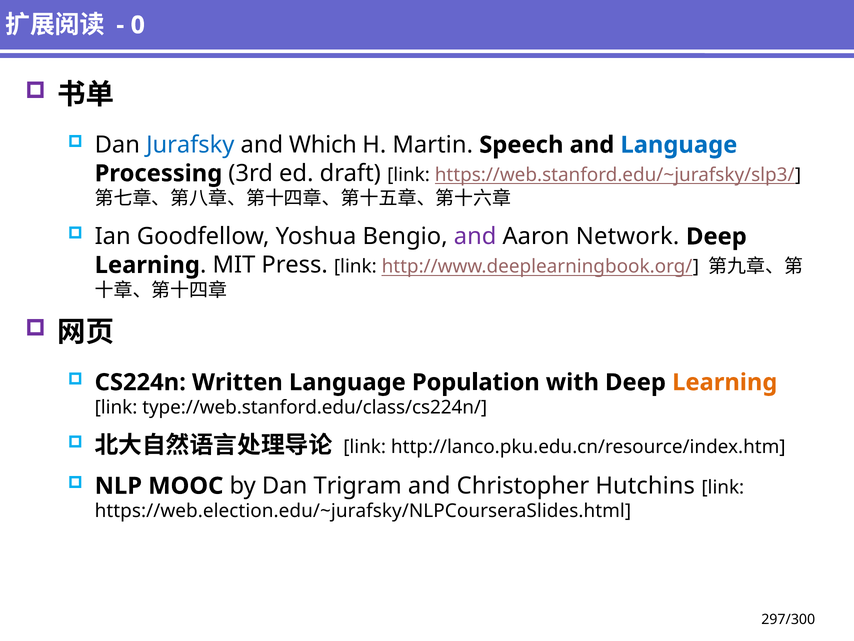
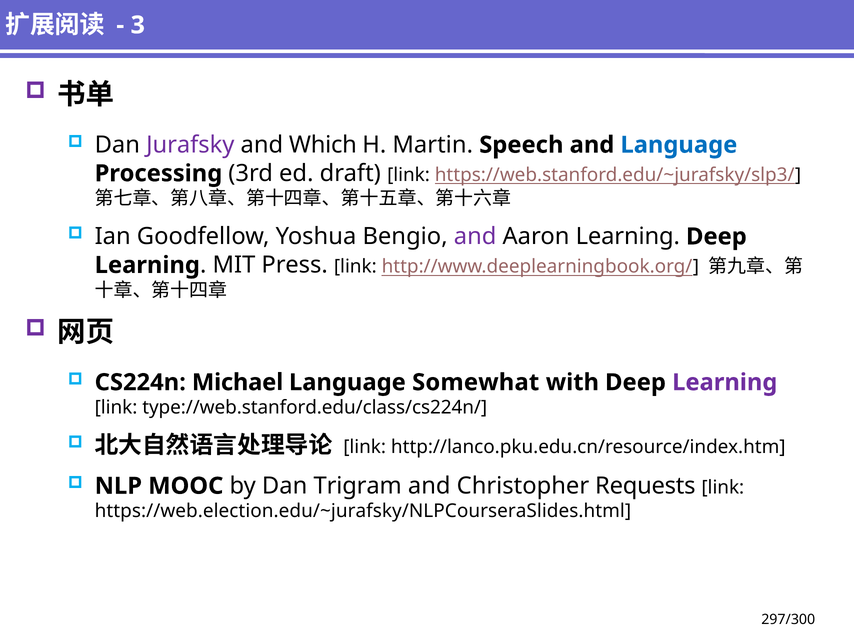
0: 0 -> 3
Jurafsky colour: blue -> purple
Aaron Network: Network -> Learning
Written: Written -> Michael
Population: Population -> Somewhat
Learning at (725, 382) colour: orange -> purple
Hutchins: Hutchins -> Requests
